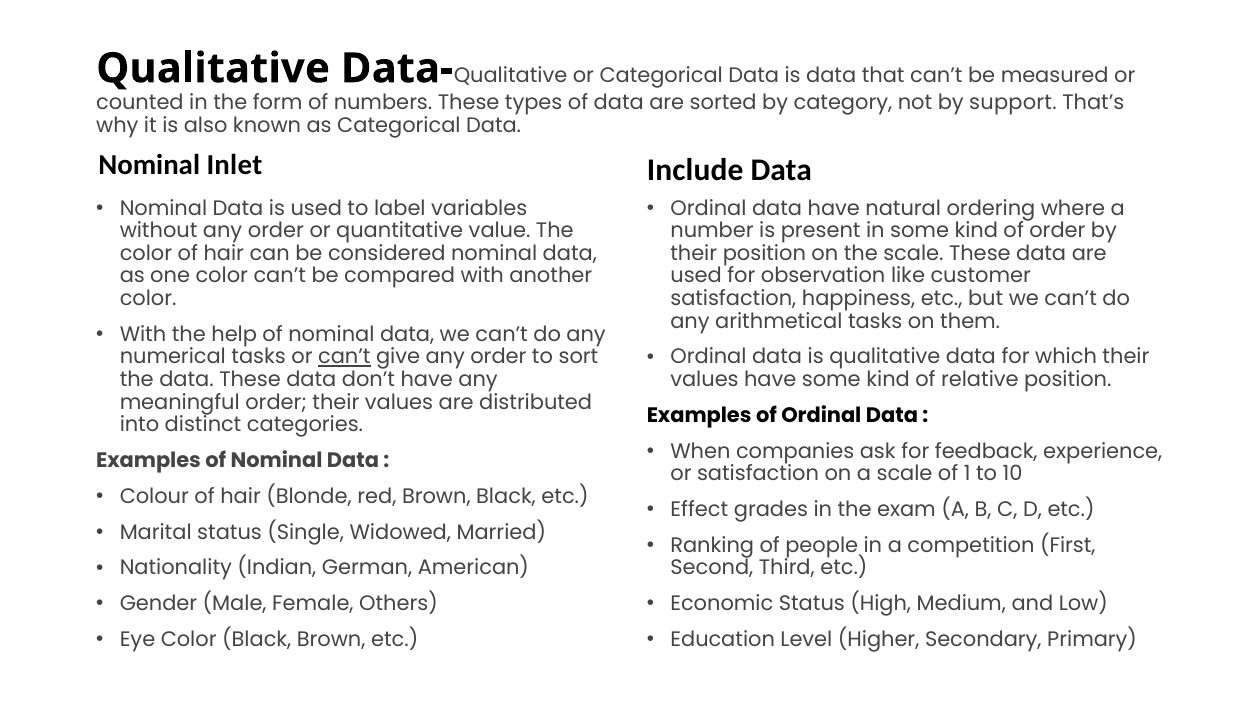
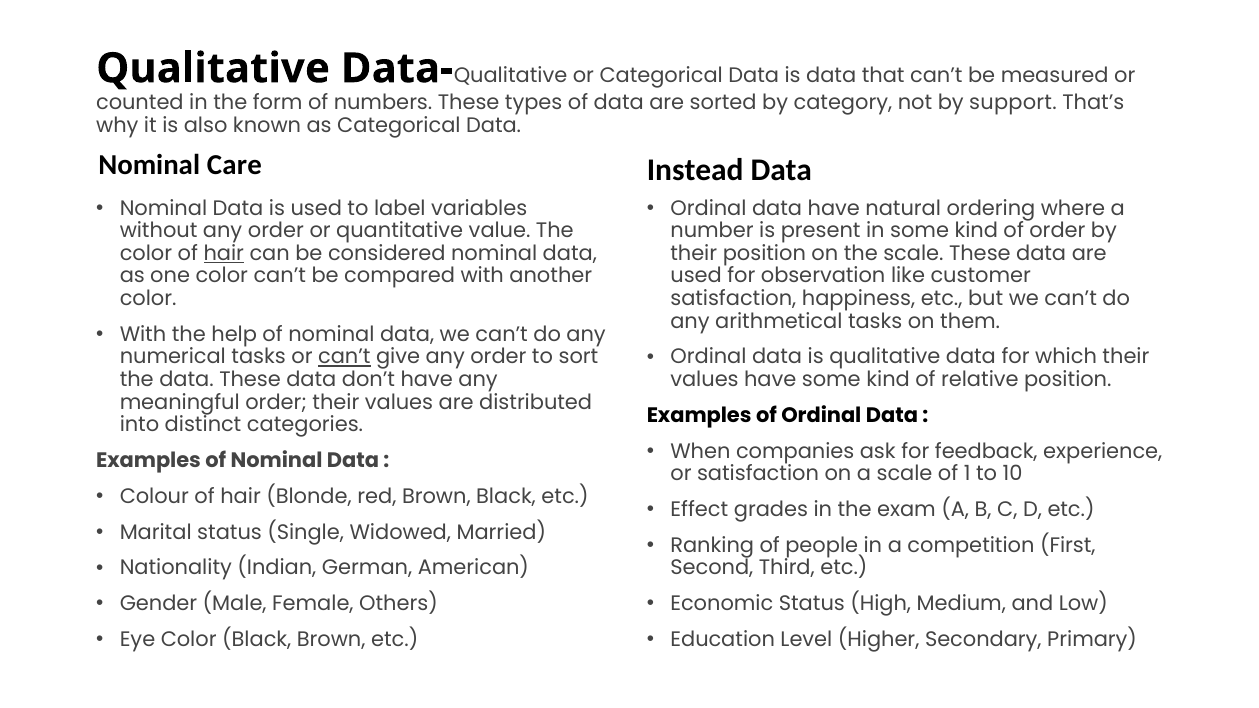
Inlet: Inlet -> Care
Include: Include -> Instead
hair at (224, 253) underline: none -> present
